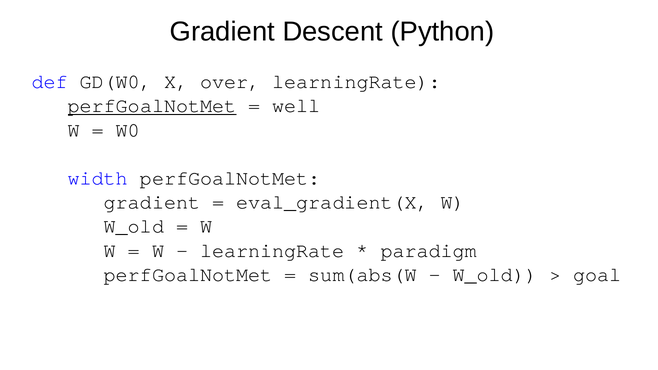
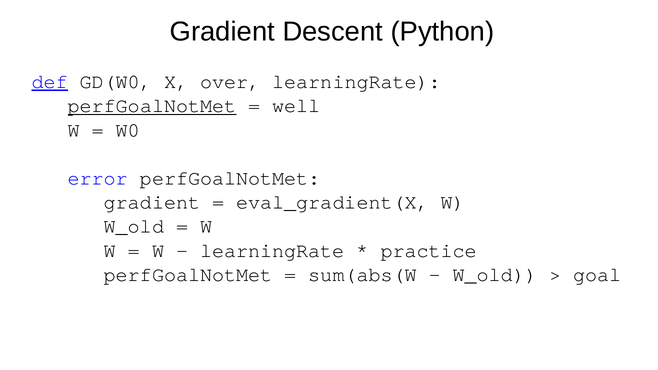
def underline: none -> present
width: width -> error
paradigm: paradigm -> practice
